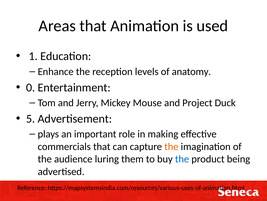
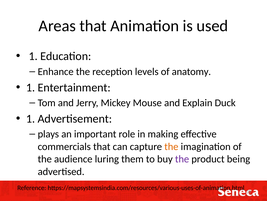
0 at (31, 87): 0 -> 1
Project: Project -> Explain
5 at (31, 118): 5 -> 1
the at (182, 158) colour: blue -> purple
